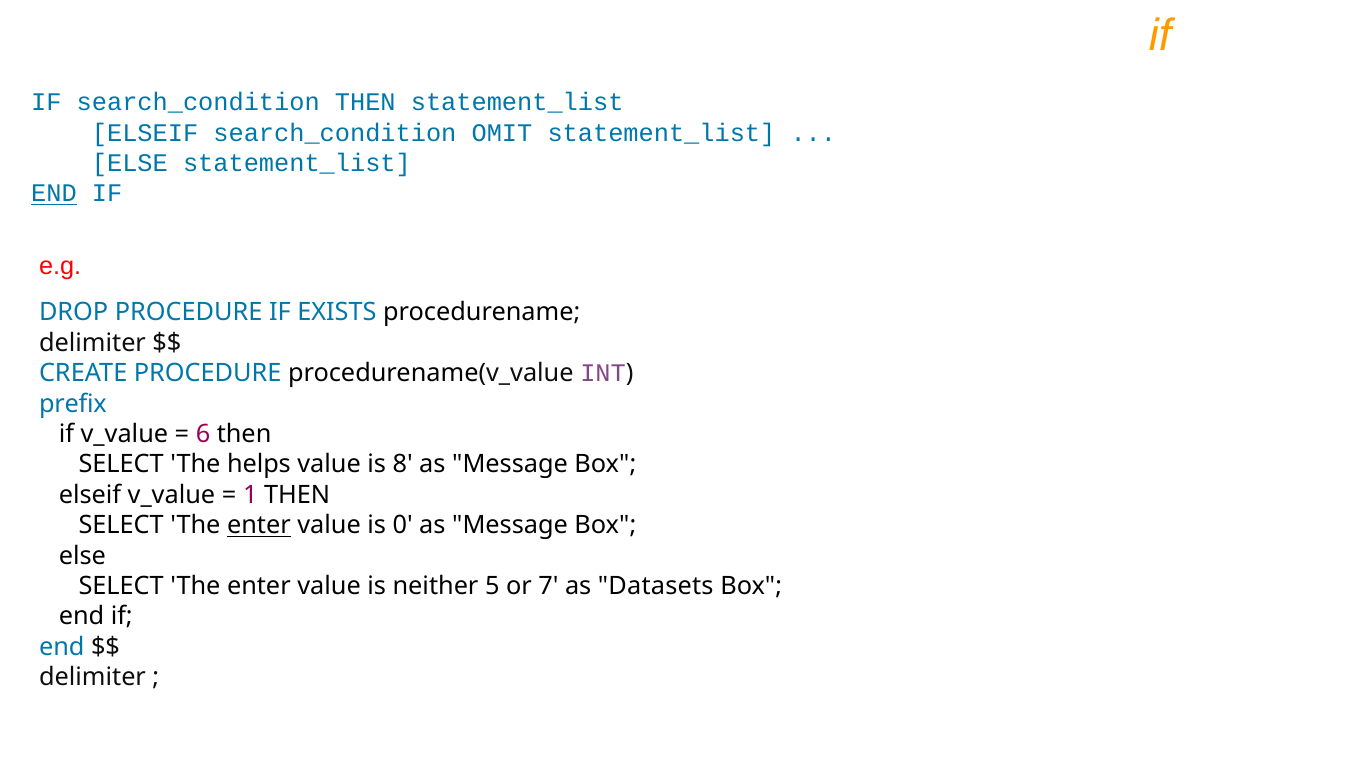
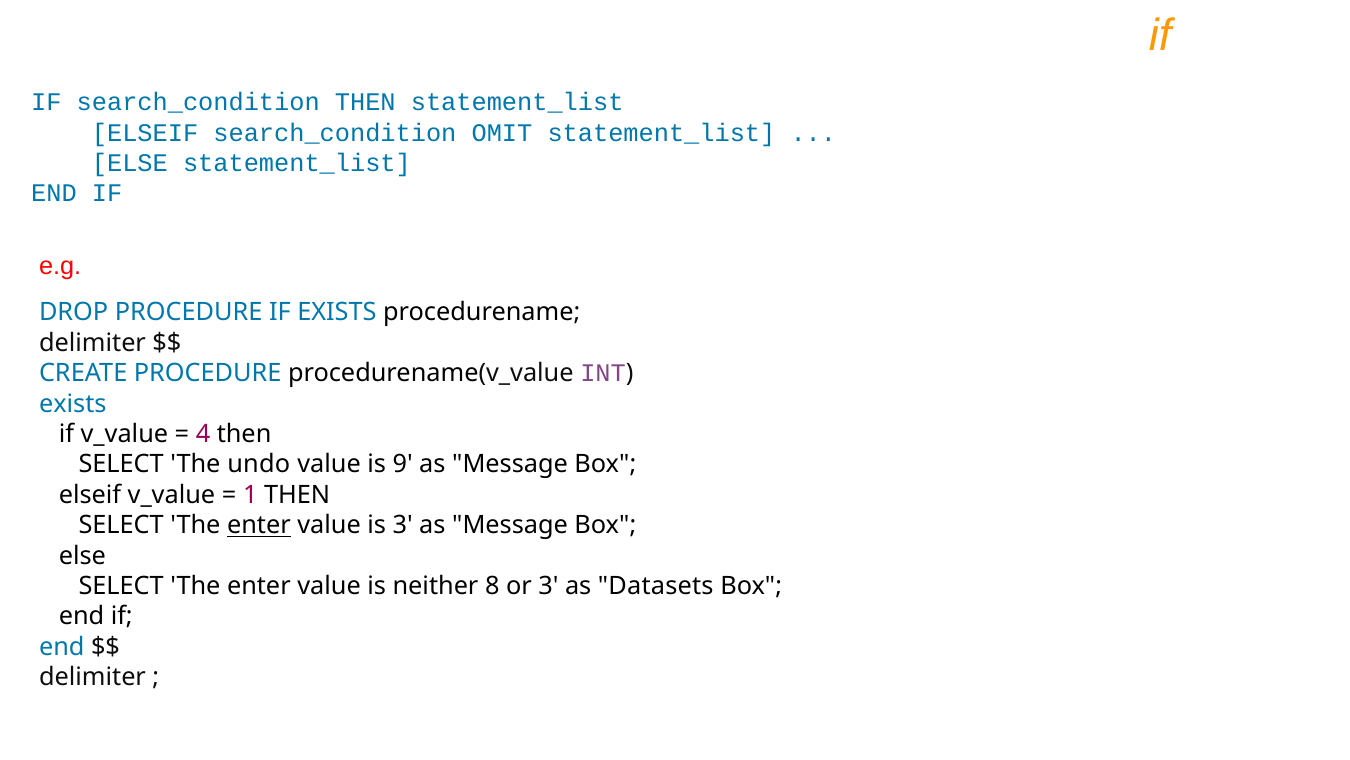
END at (54, 193) underline: present -> none
prefix at (73, 403): prefix -> exists
6: 6 -> 4
helps: helps -> undo
8: 8 -> 9
is 0: 0 -> 3
5: 5 -> 8
or 7: 7 -> 3
